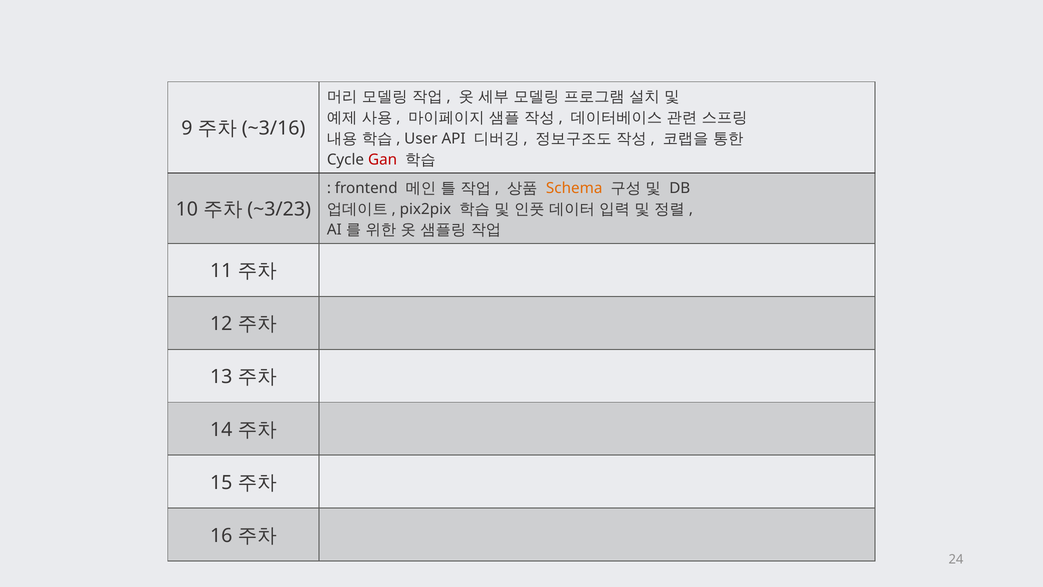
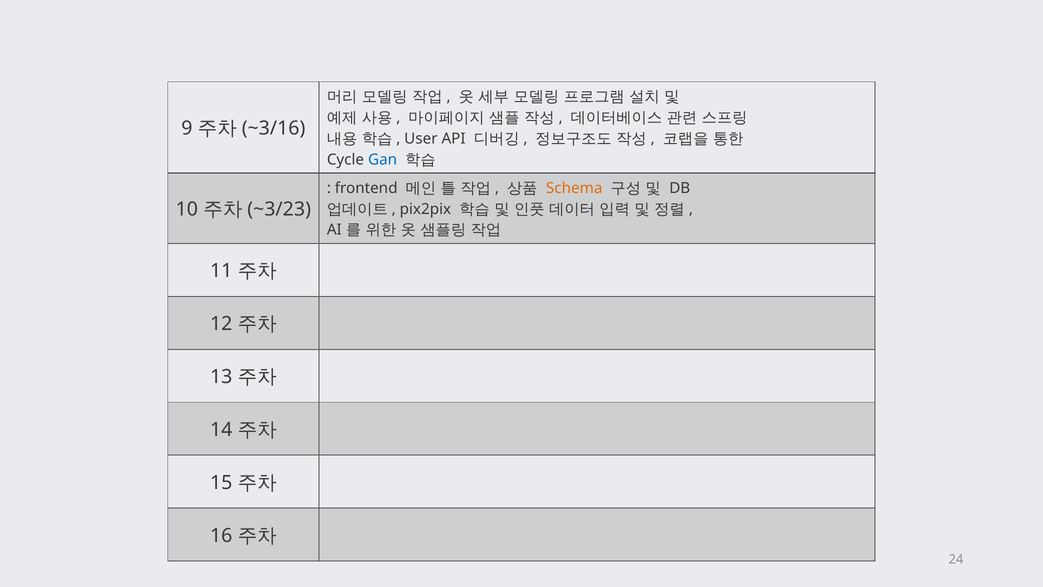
Gan colour: red -> blue
